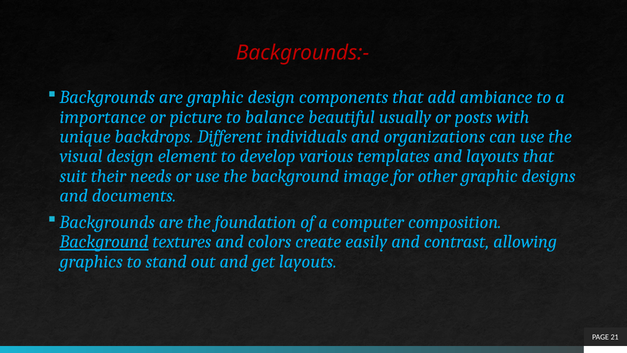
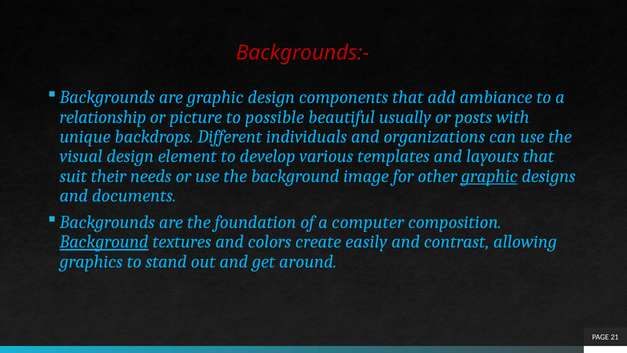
importance: importance -> relationship
balance: balance -> possible
graphic at (489, 176) underline: none -> present
get layouts: layouts -> around
